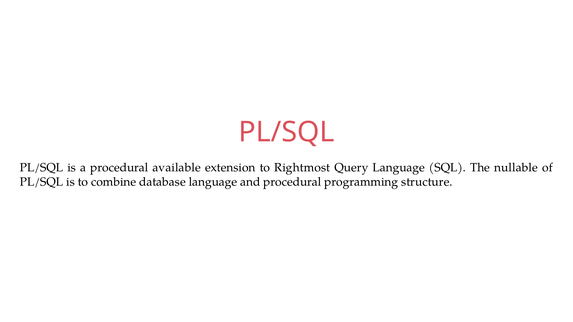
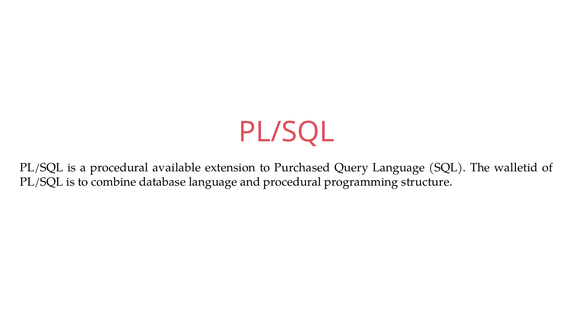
Rightmost: Rightmost -> Purchased
nullable: nullable -> walletid
